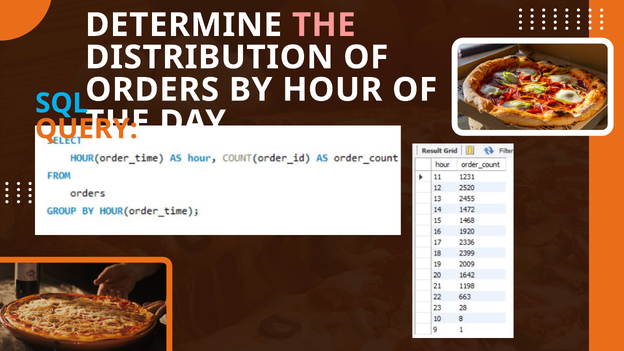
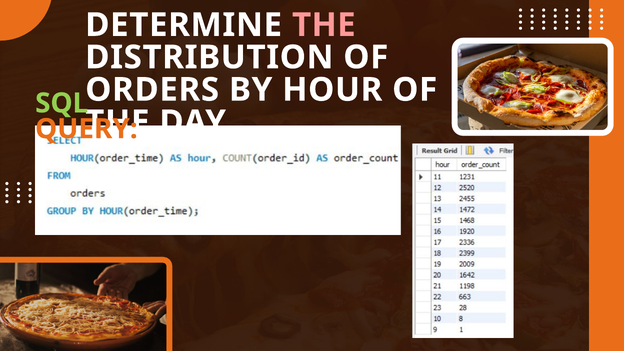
SQL colour: light blue -> light green
